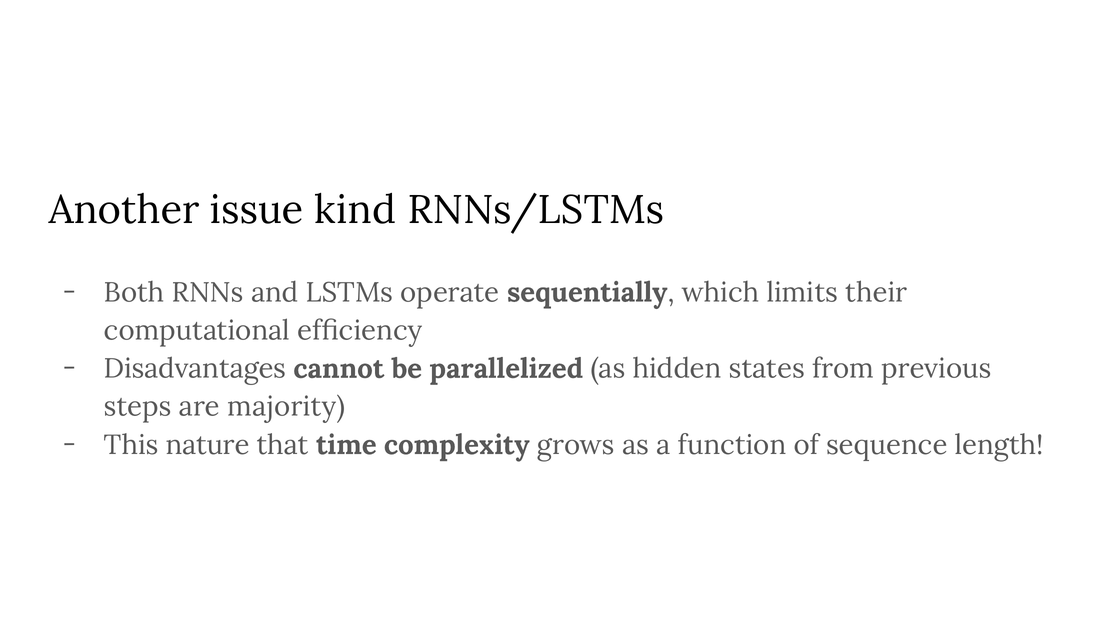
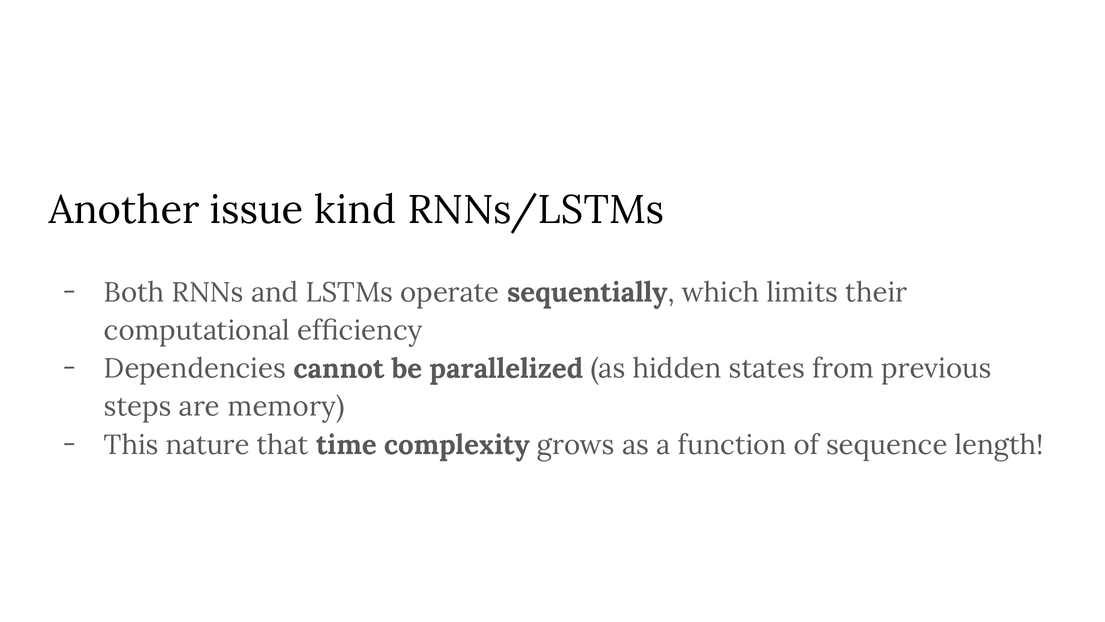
Disadvantages: Disadvantages -> Dependencies
majority: majority -> memory
